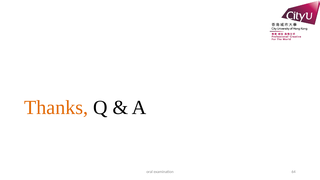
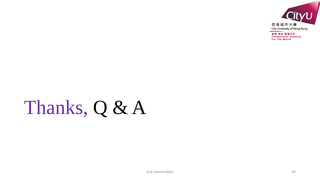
Thanks colour: orange -> purple
